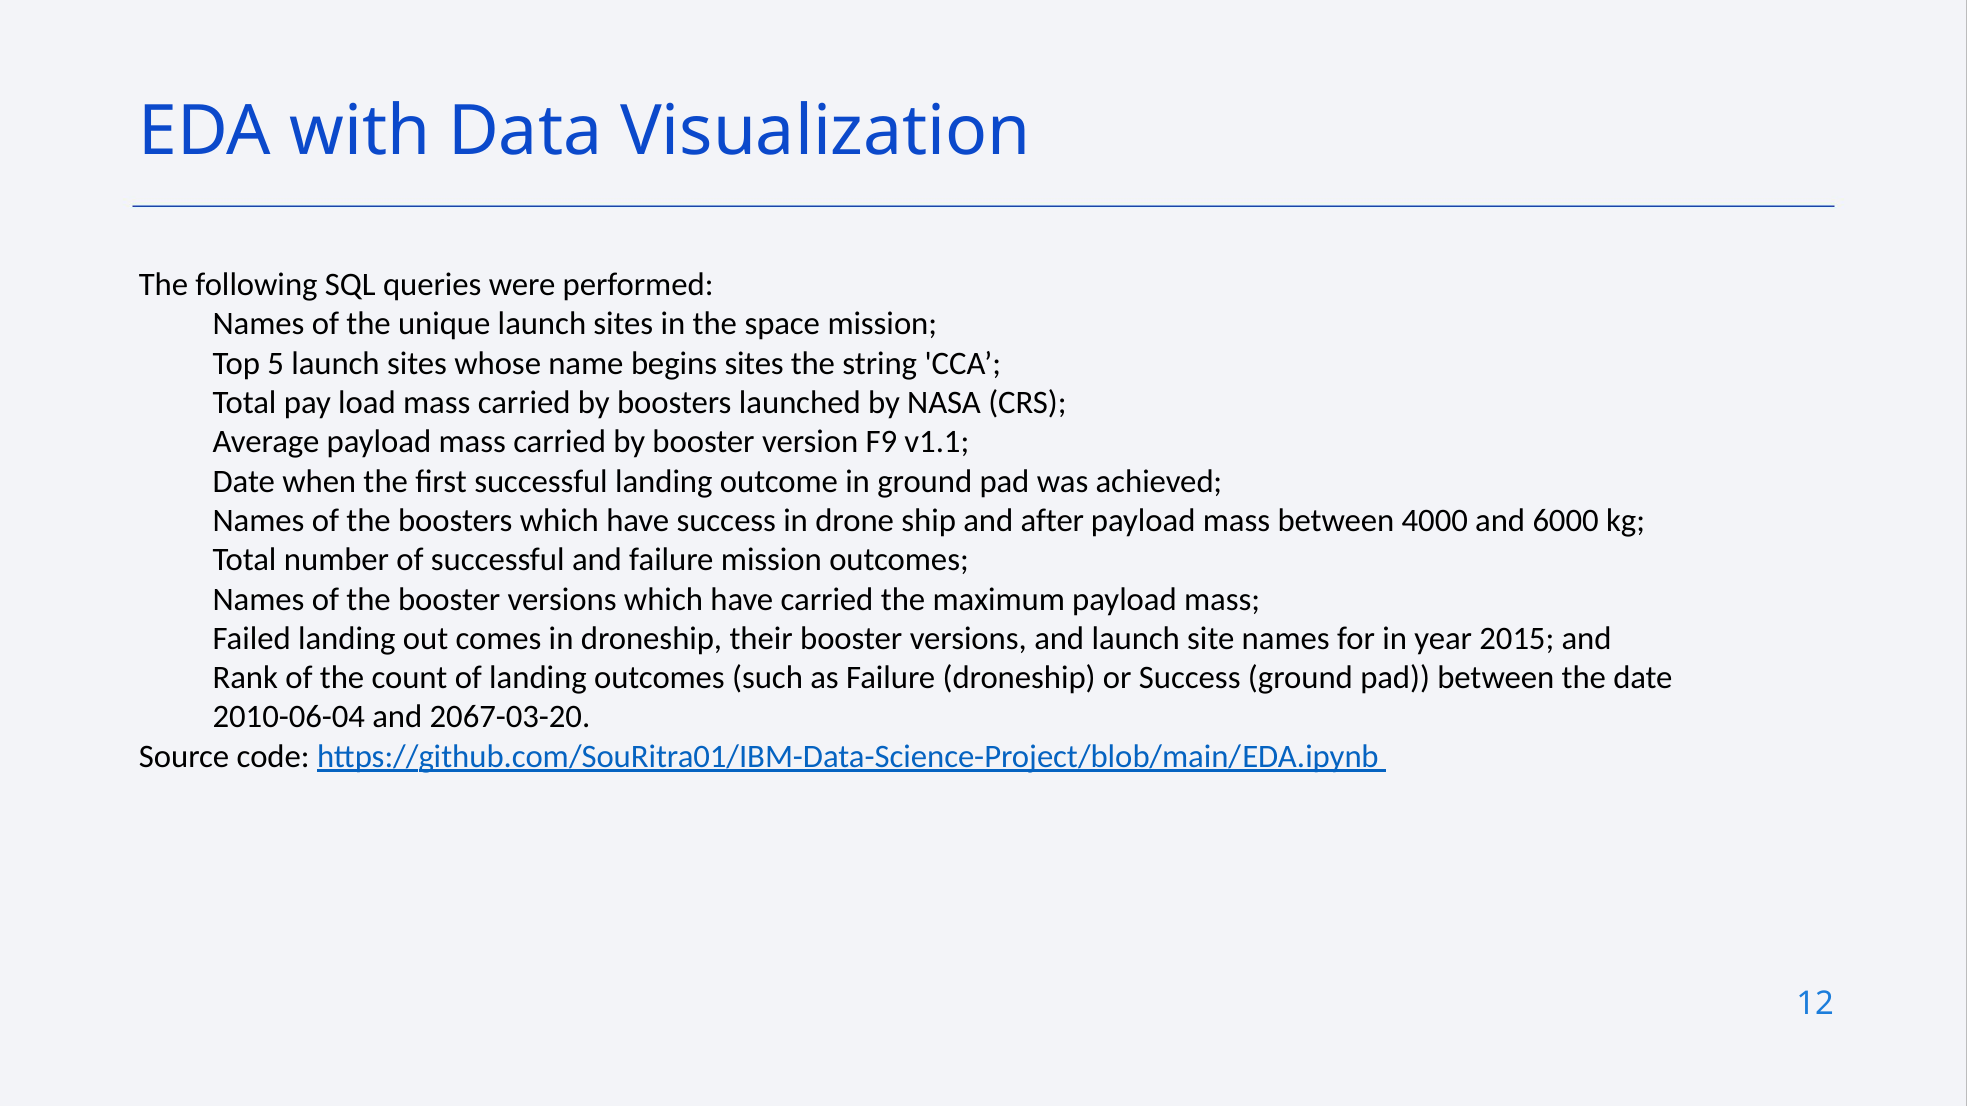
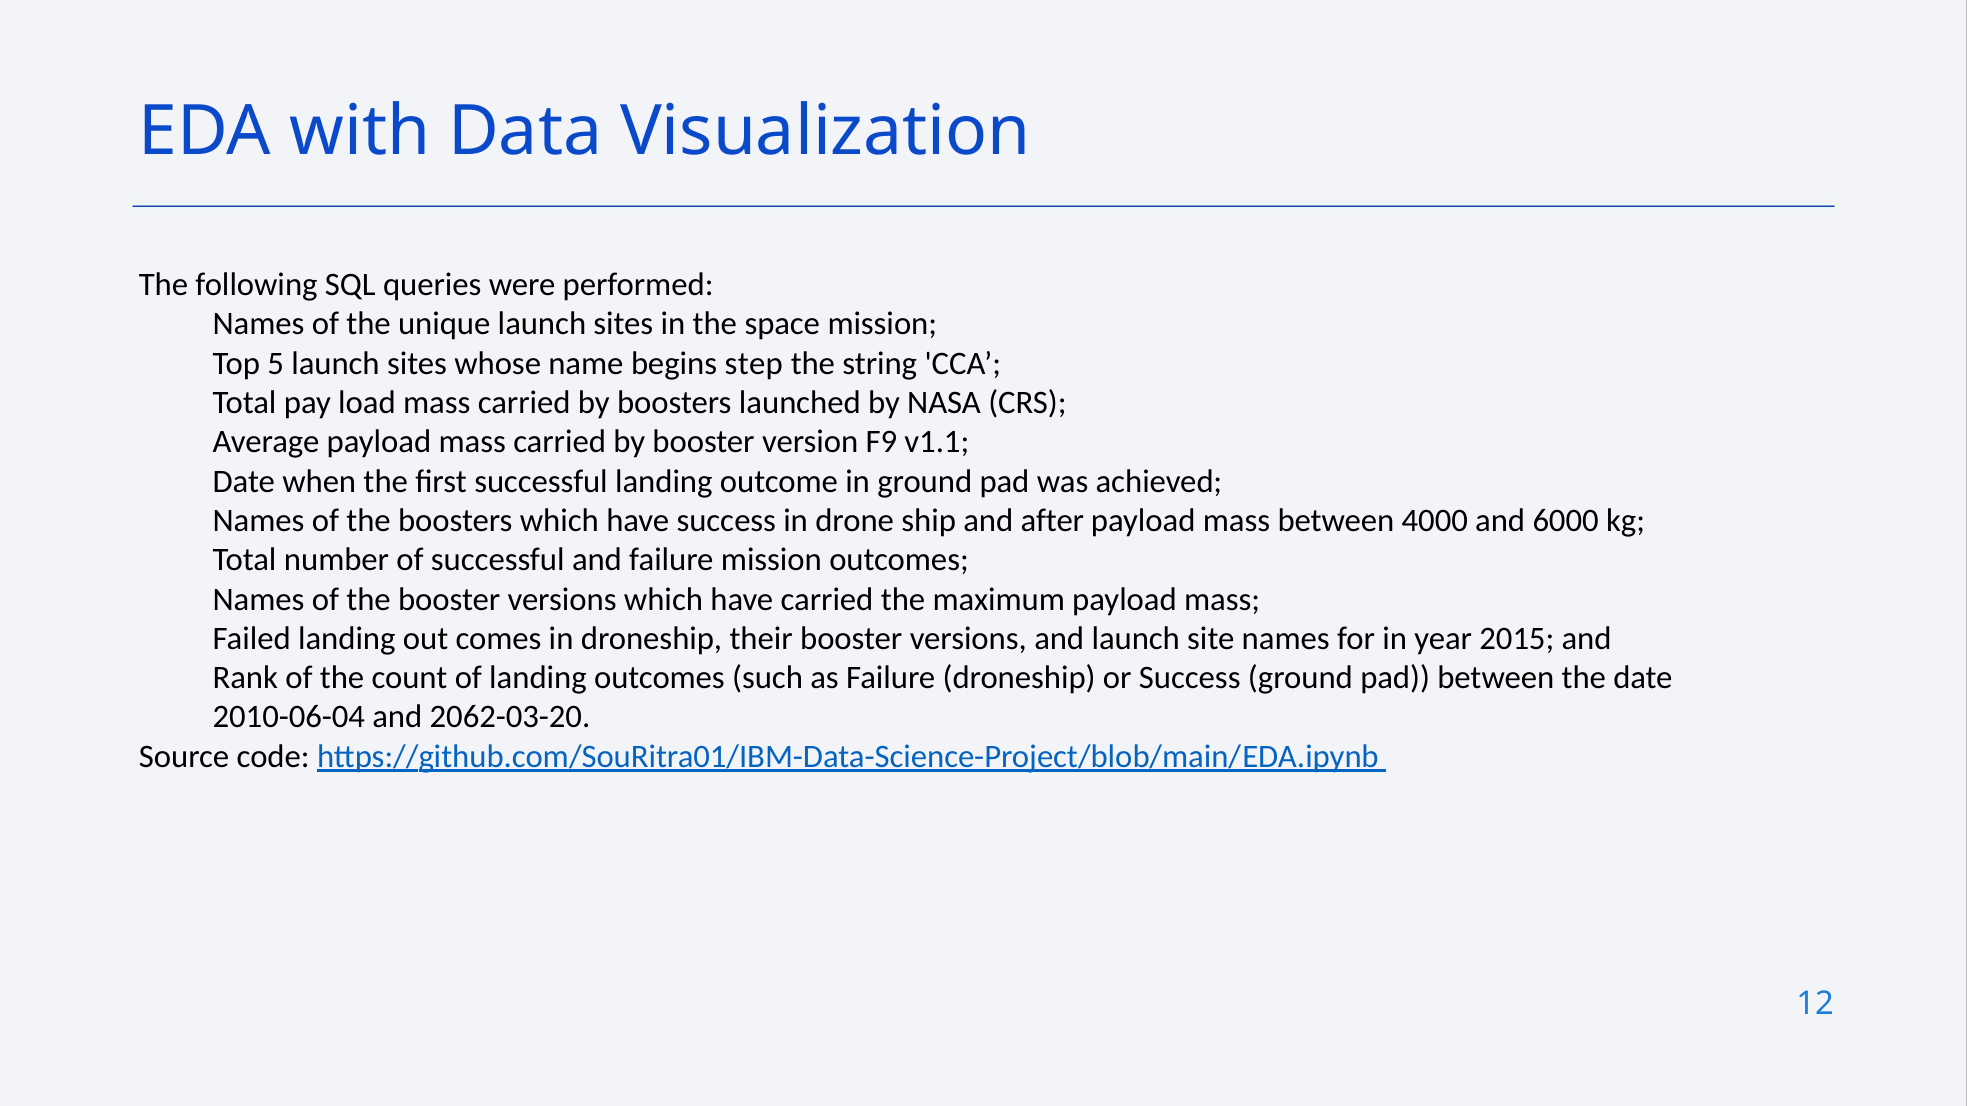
begins sites: sites -> step
2067-03-20: 2067-03-20 -> 2062-03-20
